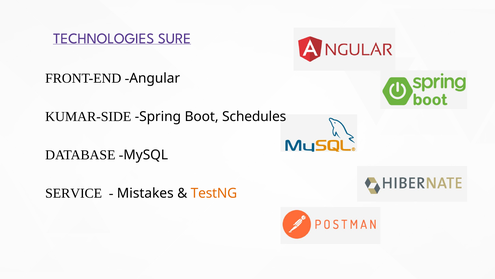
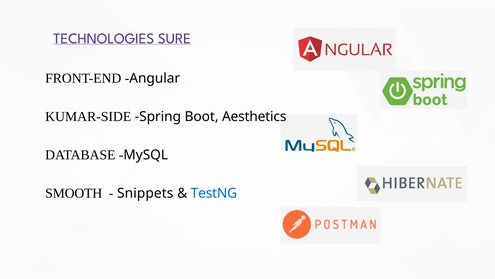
Schedules: Schedules -> Aesthetics
SERVICE: SERVICE -> SMOOTH
Mistakes: Mistakes -> Snippets
TestNG colour: orange -> blue
